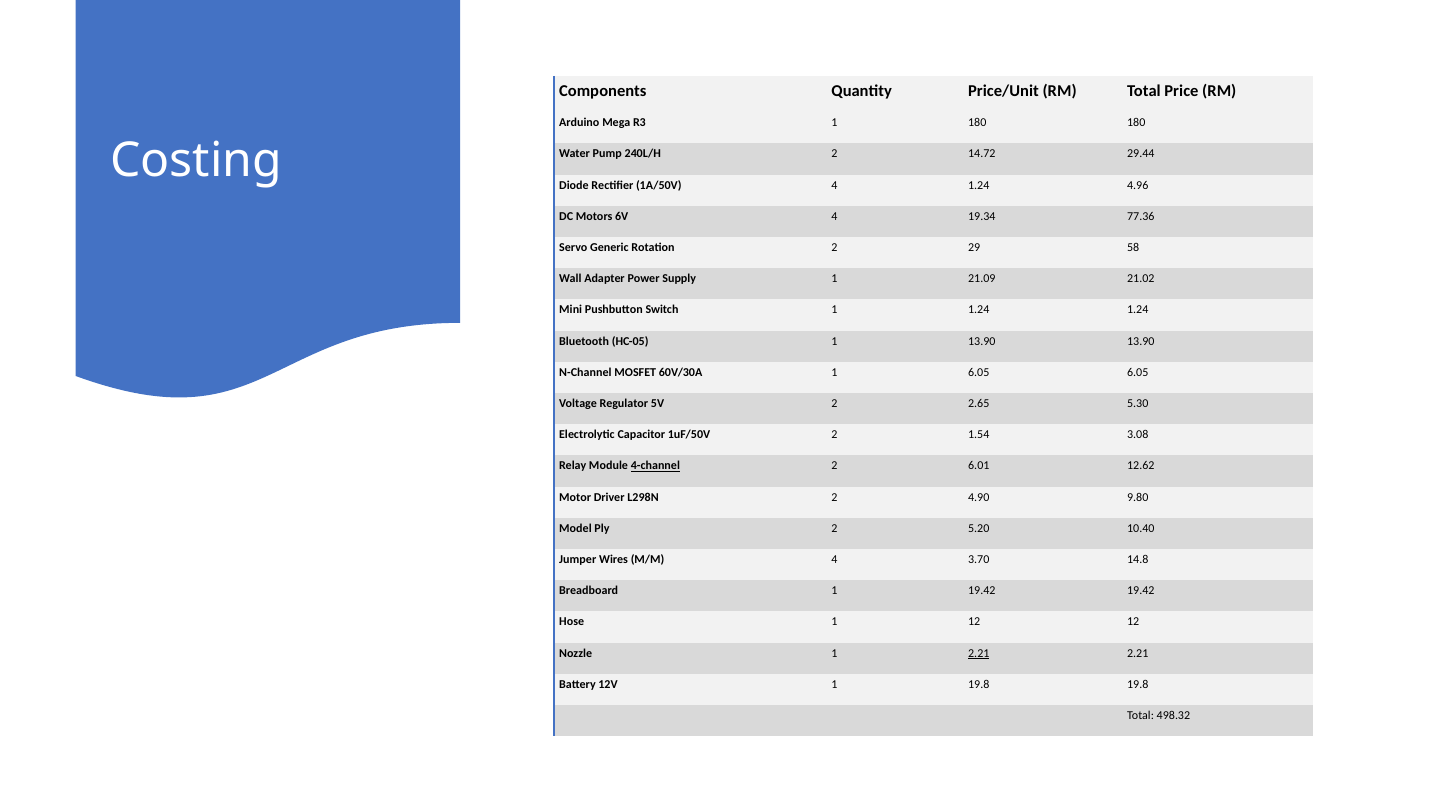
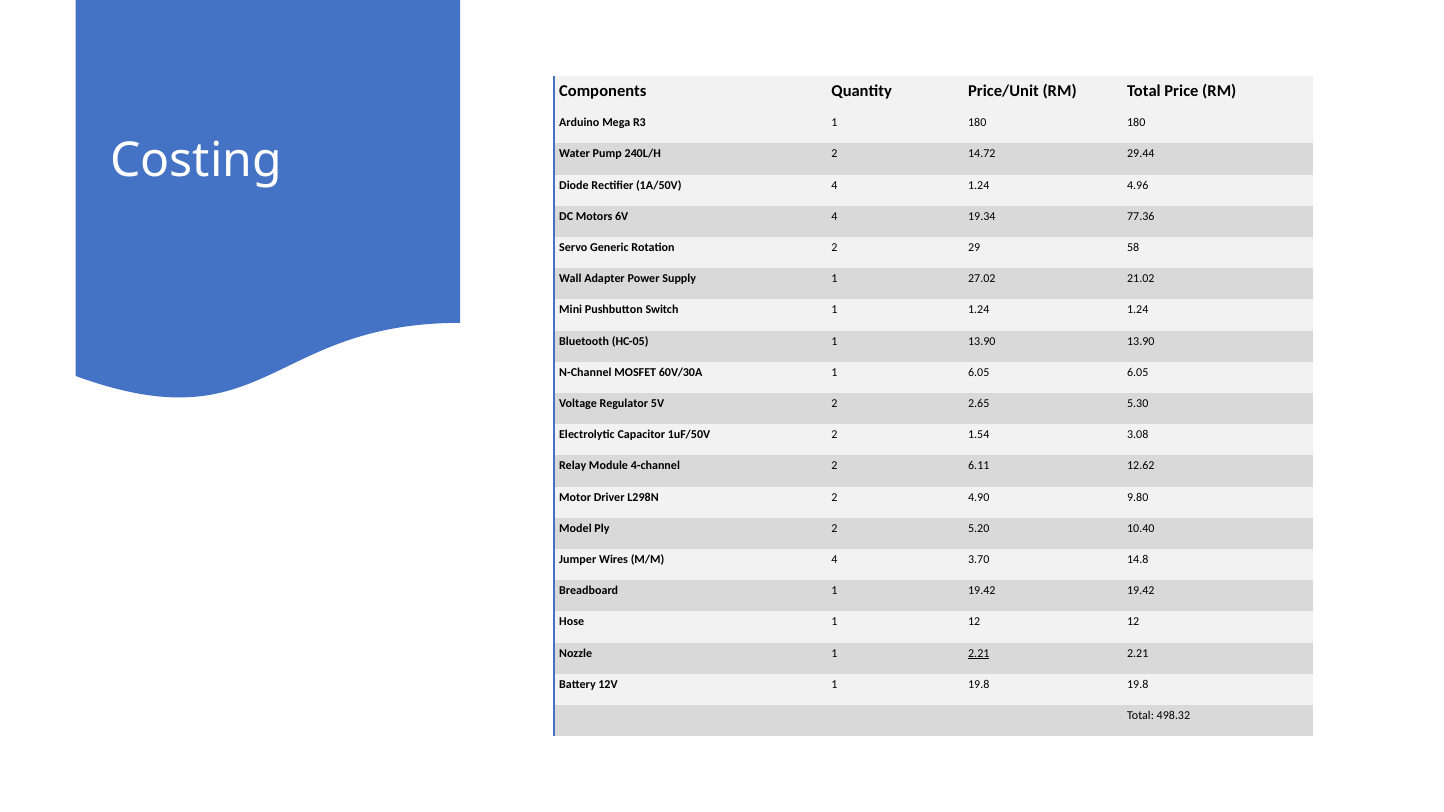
21.09: 21.09 -> 27.02
4-channel underline: present -> none
6.01: 6.01 -> 6.11
